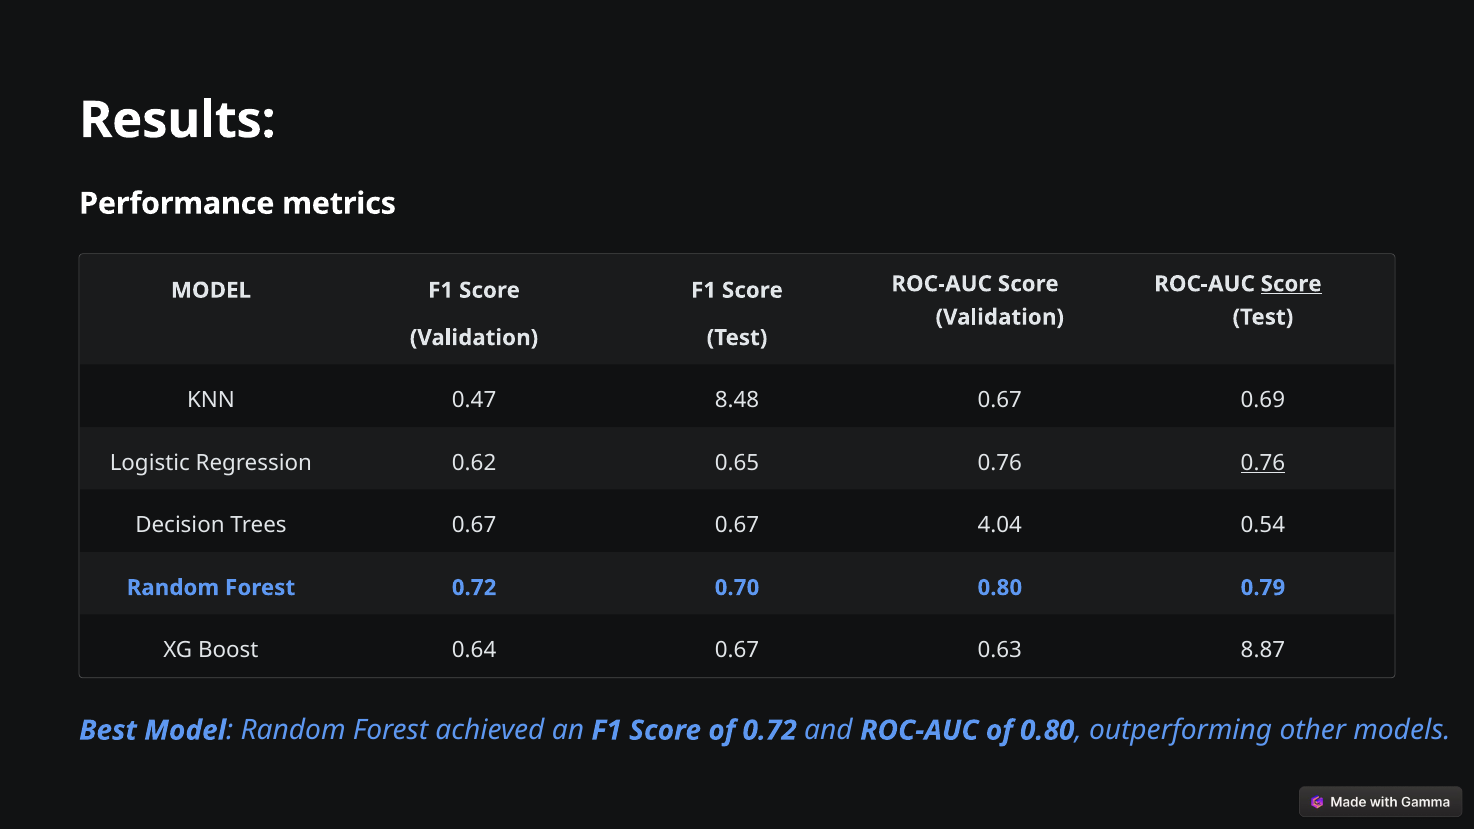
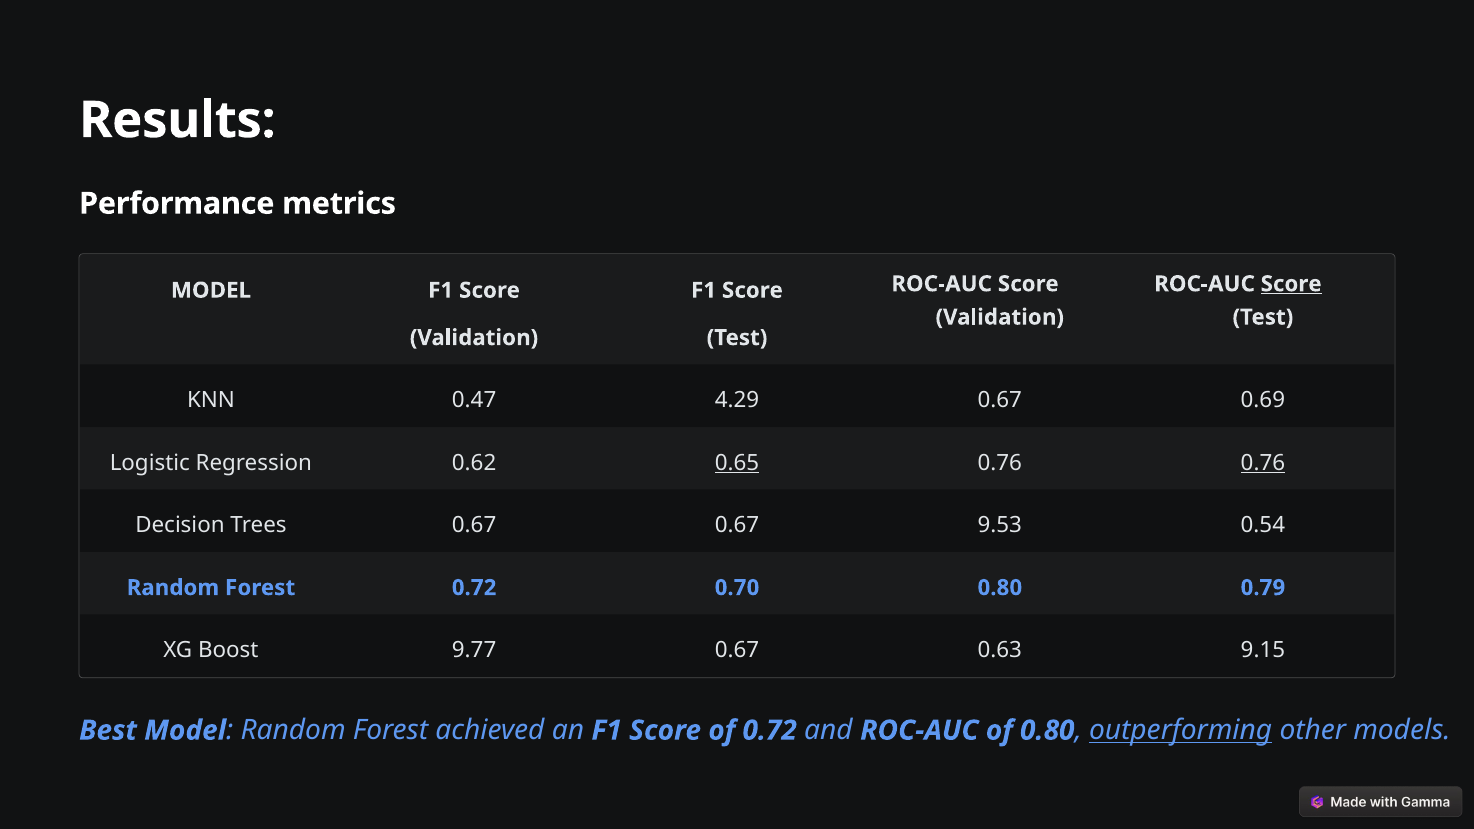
8.48: 8.48 -> 4.29
0.65 underline: none -> present
4.04: 4.04 -> 9.53
0.64: 0.64 -> 9.77
8.87: 8.87 -> 9.15
outperforming underline: none -> present
